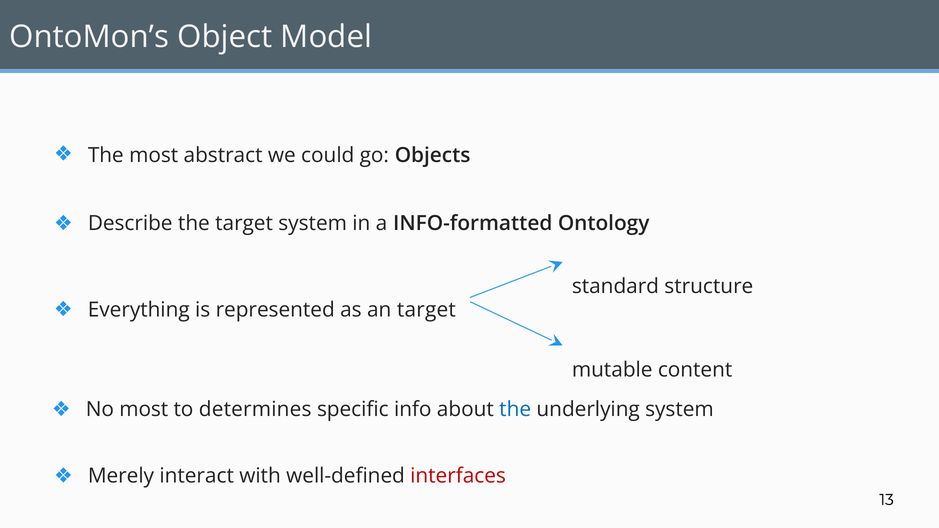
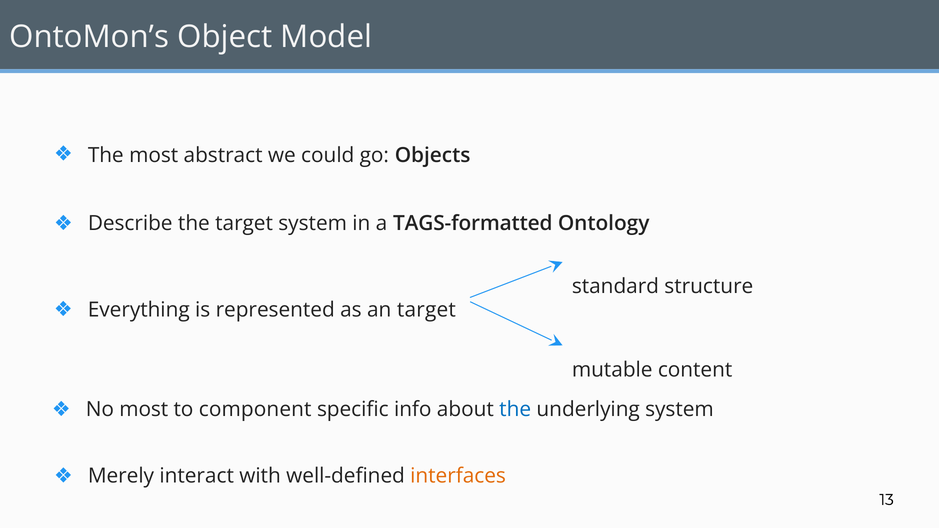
INFO-formatted: INFO-formatted -> TAGS-formatted
determines: determines -> component
interfaces colour: red -> orange
